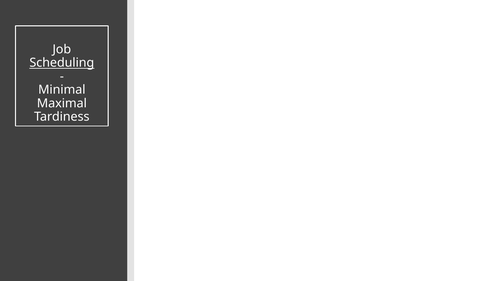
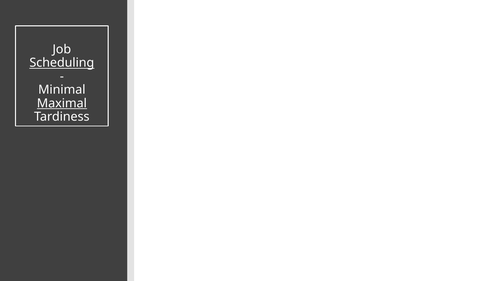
Maximal underline: none -> present
